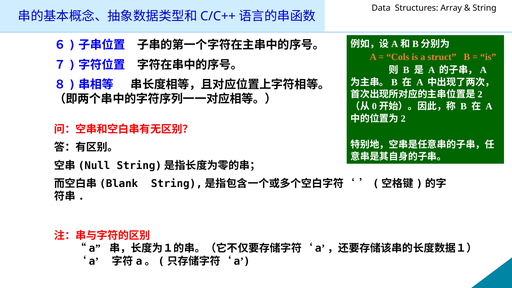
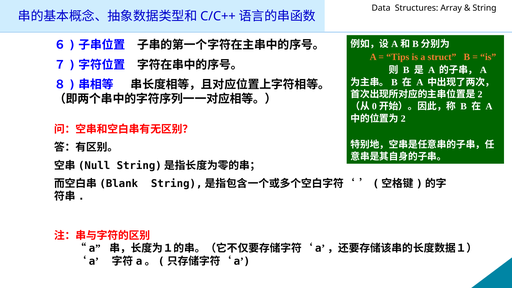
Cols: Cols -> Tips
